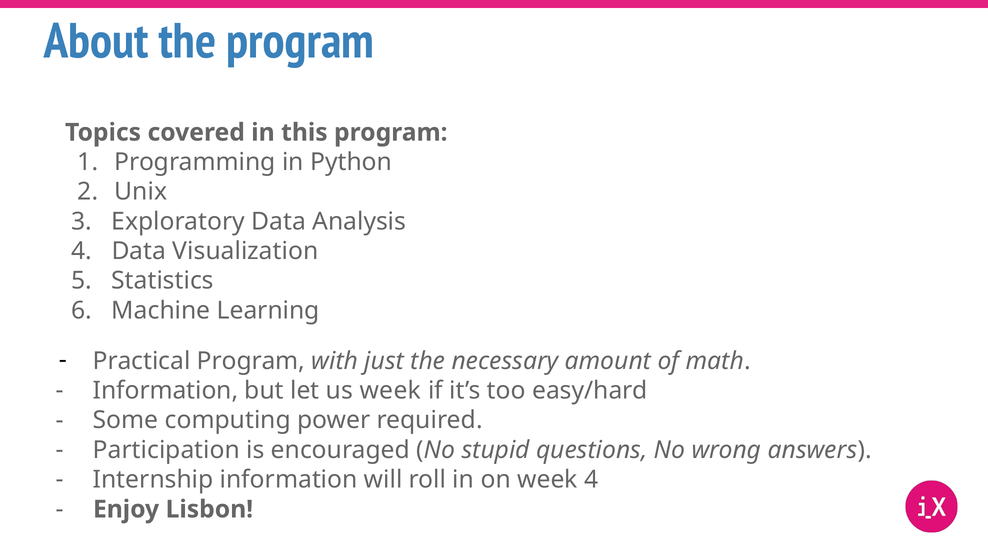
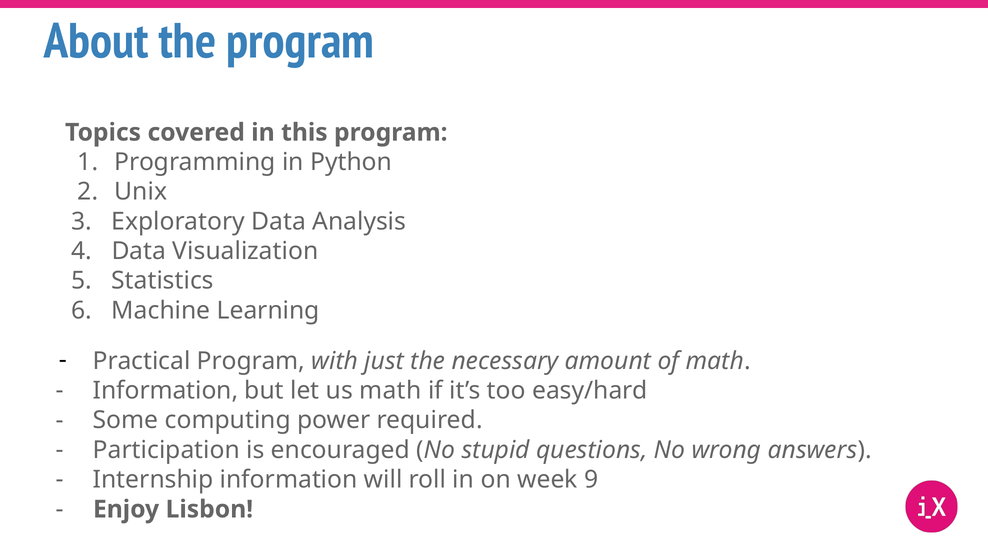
us week: week -> math
week 4: 4 -> 9
